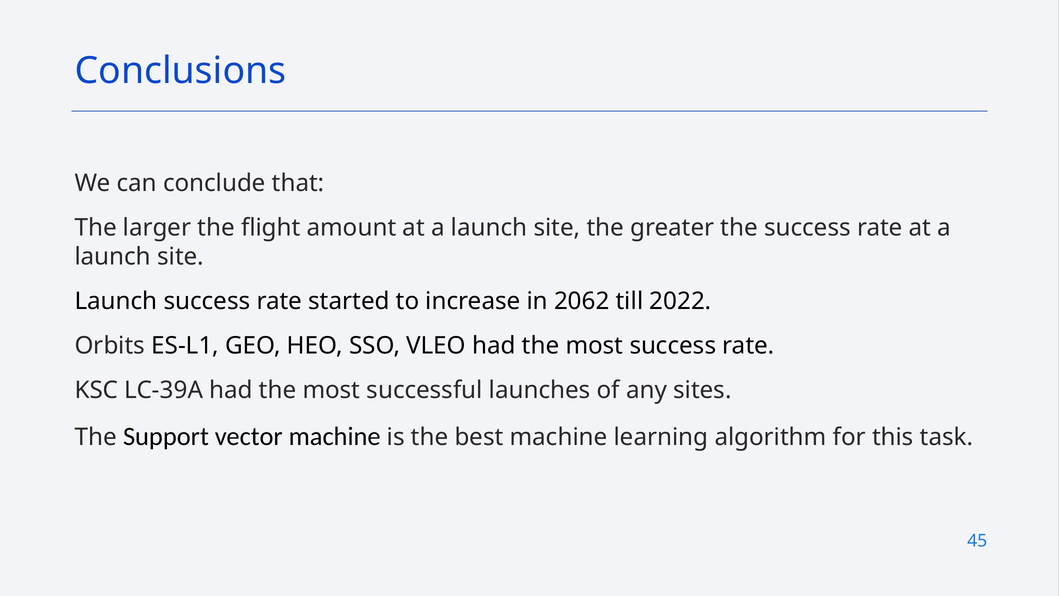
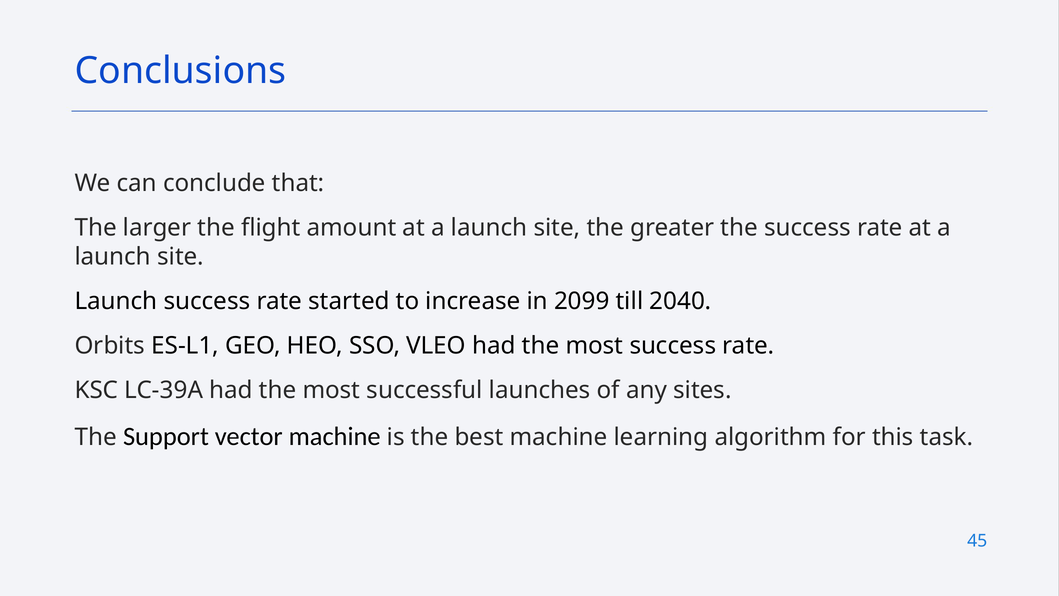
2062: 2062 -> 2099
2022: 2022 -> 2040
